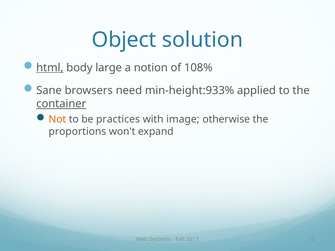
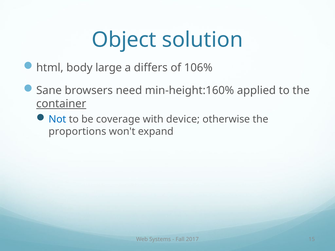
html underline: present -> none
notion: notion -> differs
108%: 108% -> 106%
min-height:933%: min-height:933% -> min-height:160%
Not colour: orange -> blue
practices: practices -> coverage
image: image -> device
